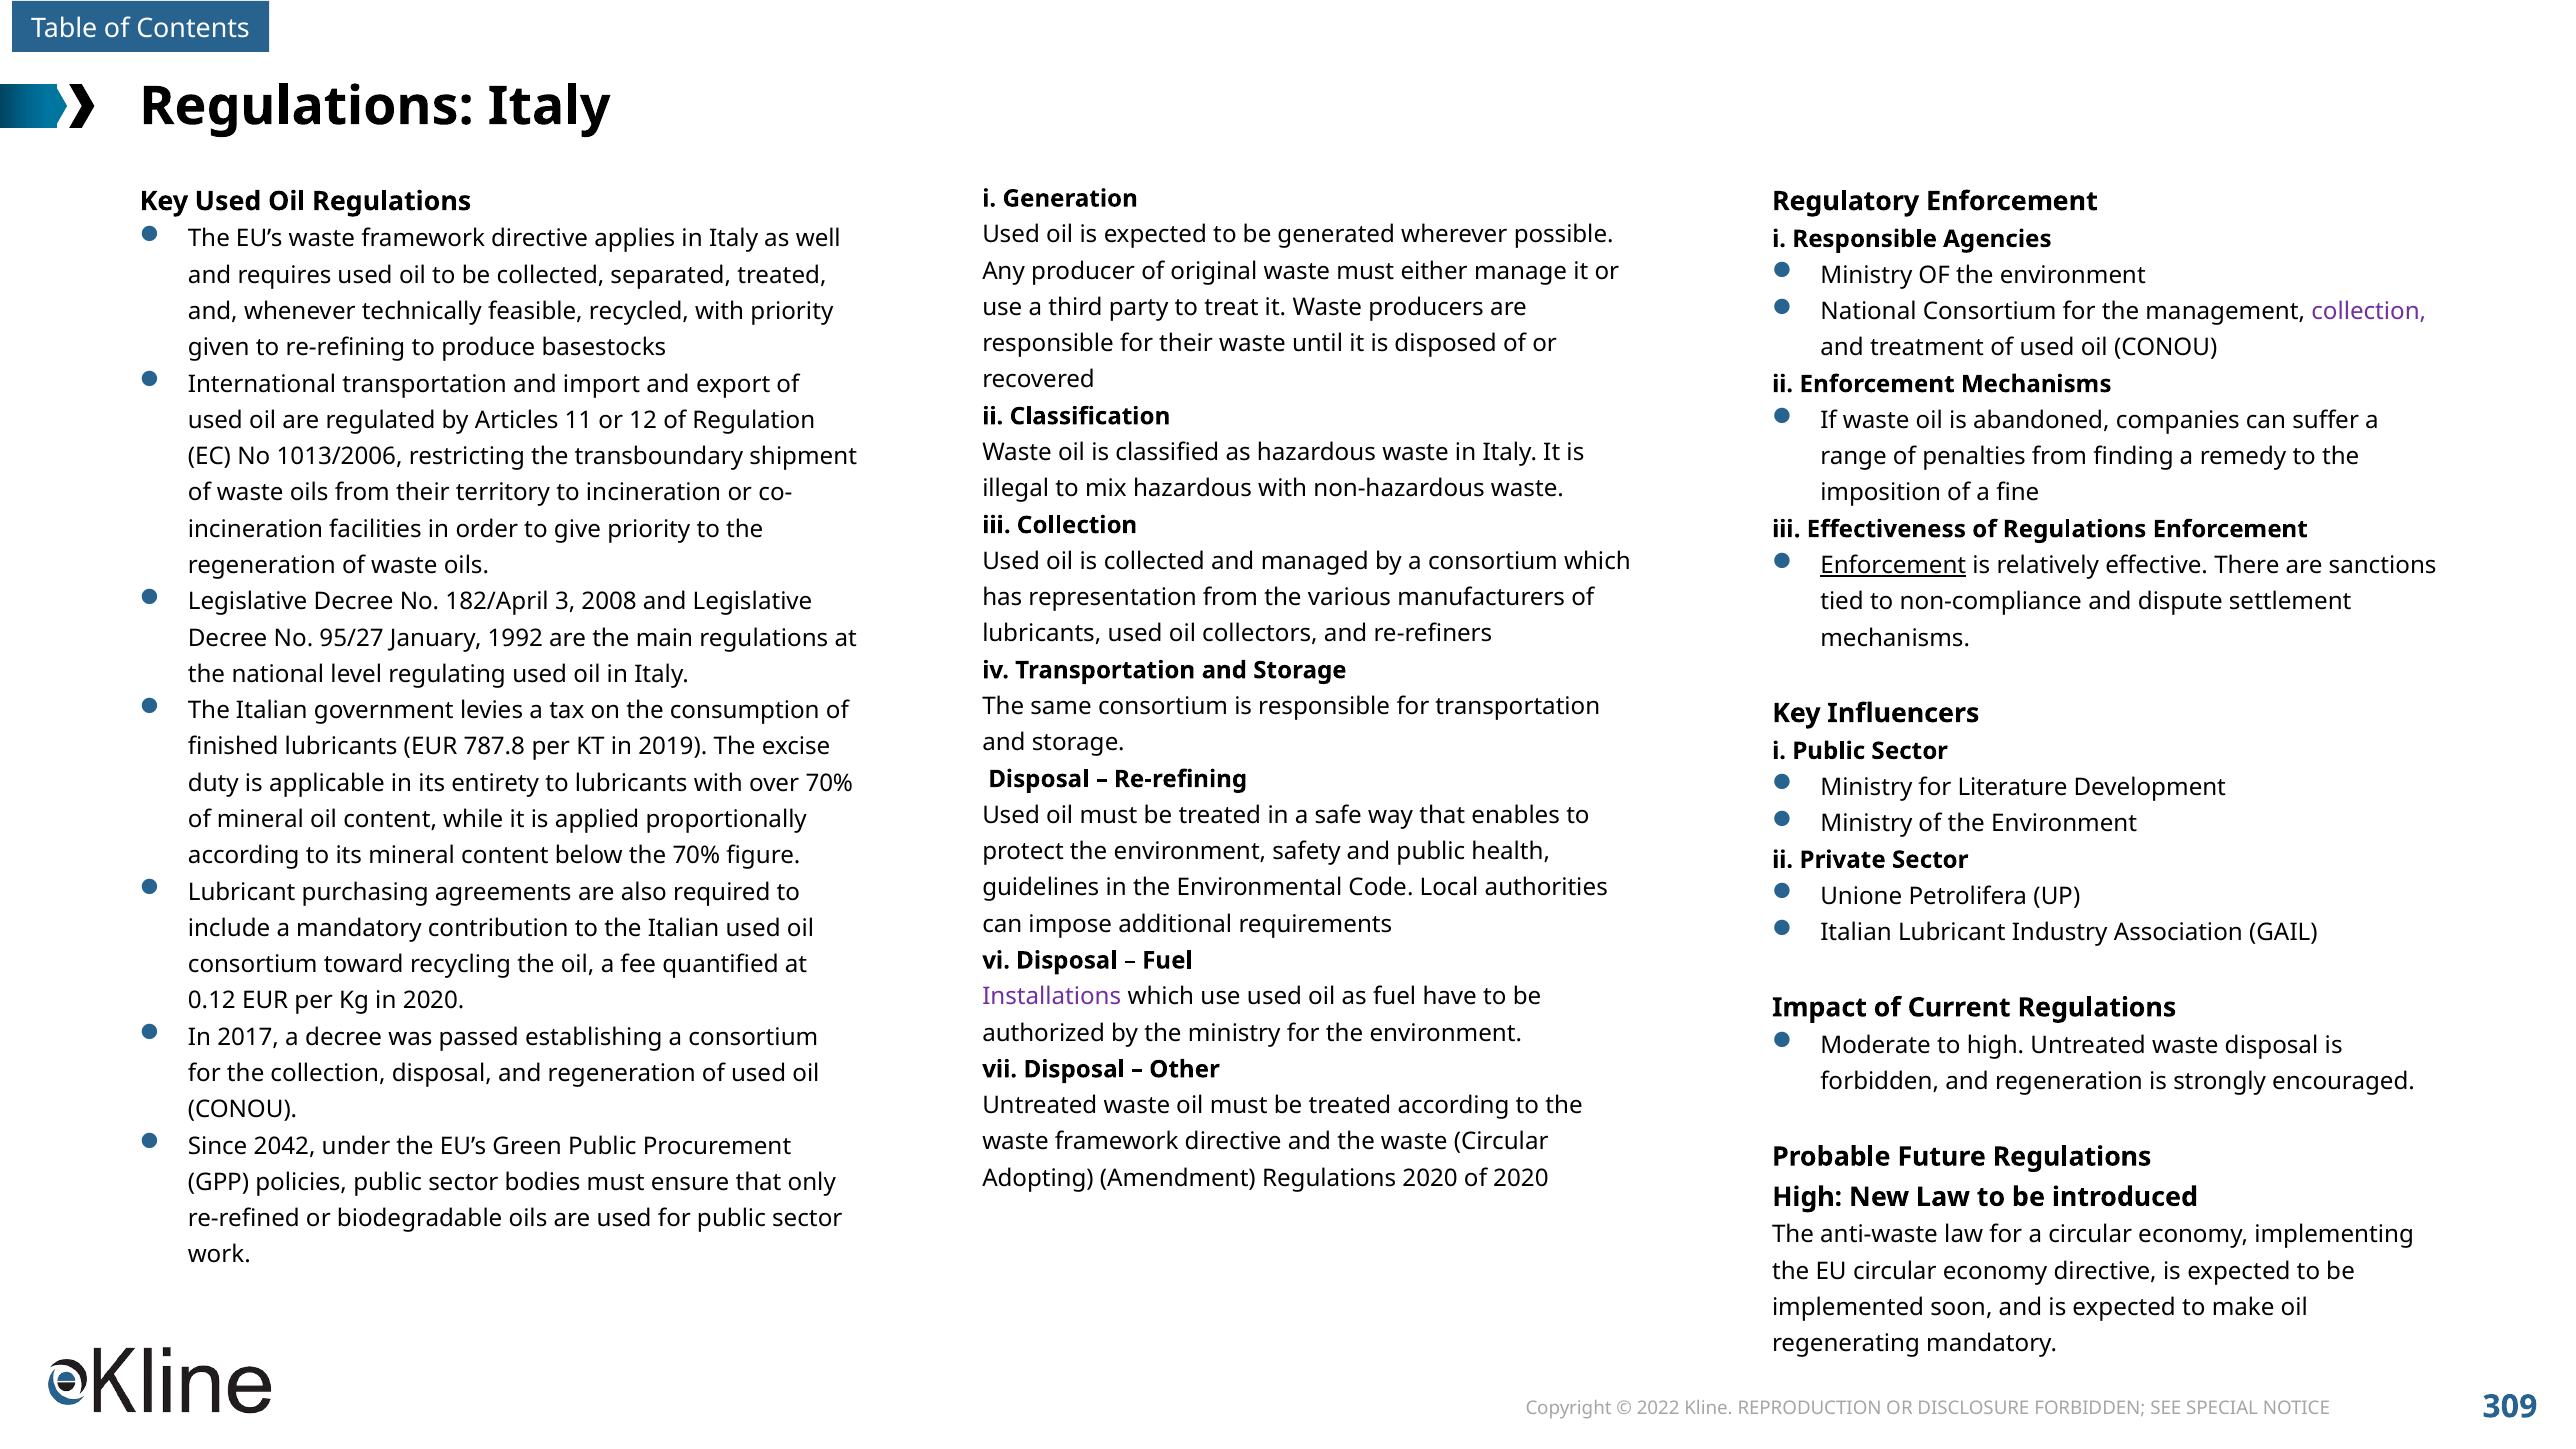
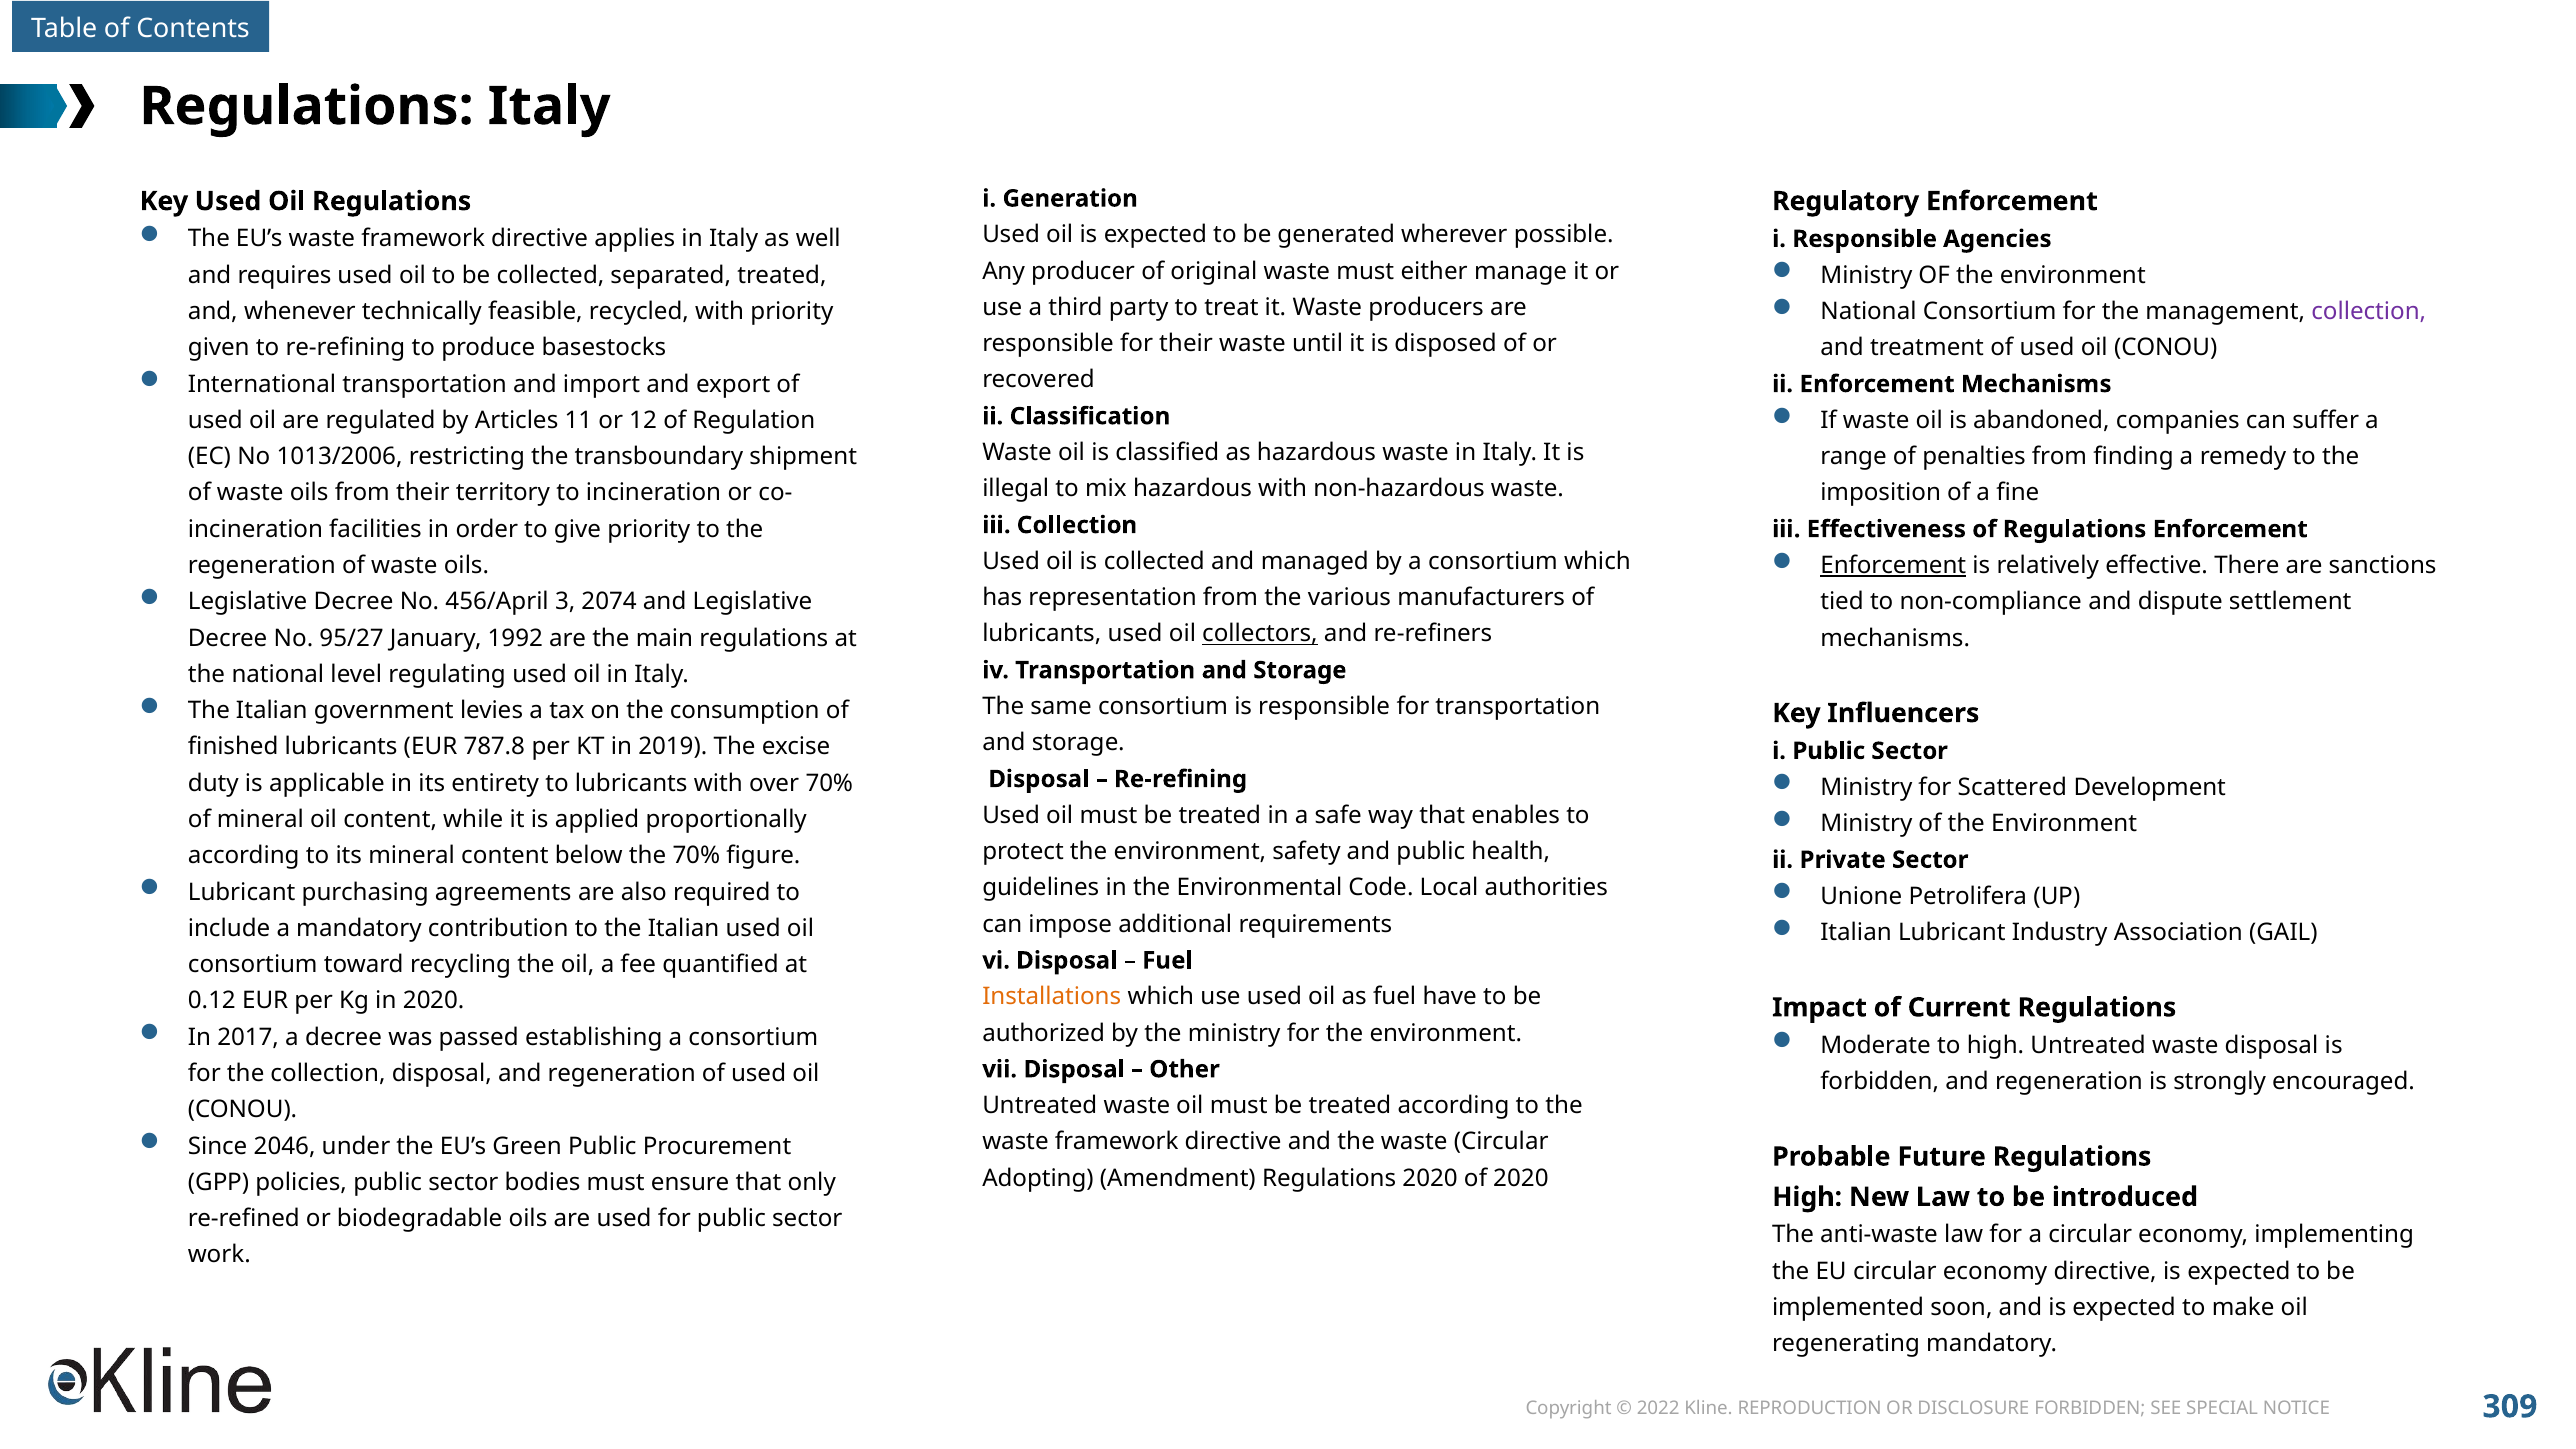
182/April: 182/April -> 456/April
2008: 2008 -> 2074
collectors underline: none -> present
Literature: Literature -> Scattered
Installations colour: purple -> orange
2042: 2042 -> 2046
